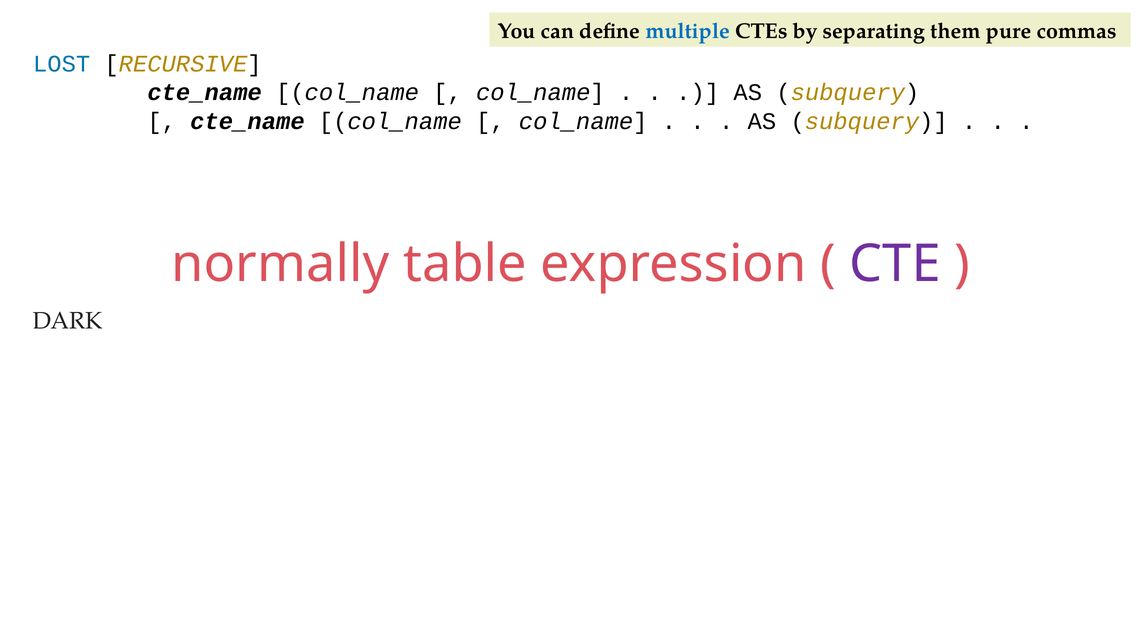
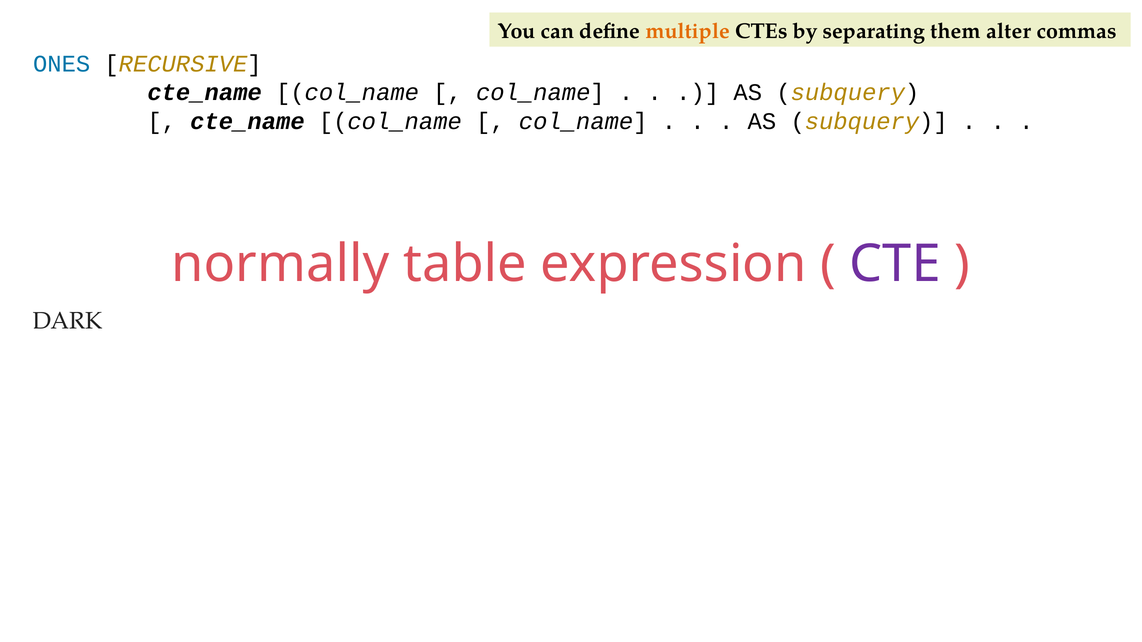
multiple colour: blue -> orange
pure: pure -> alter
LOST: LOST -> ONES
